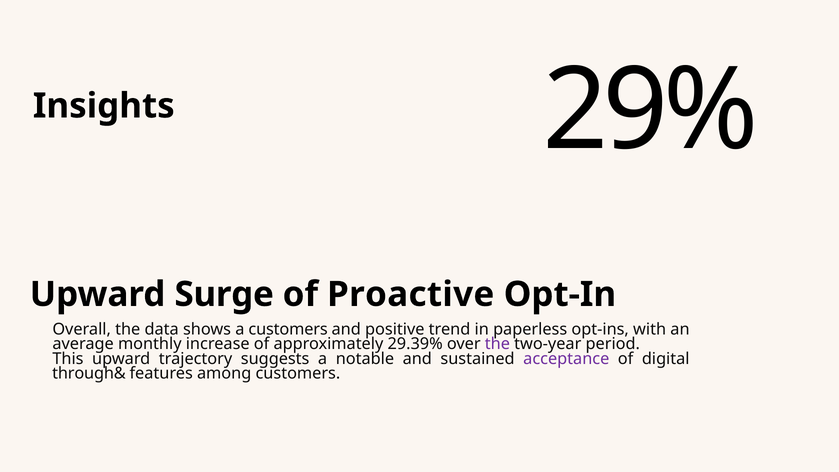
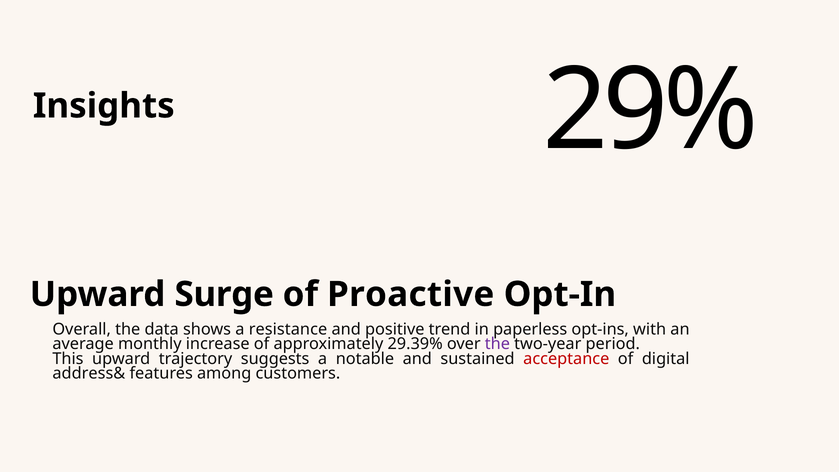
a customers: customers -> resistance
acceptance colour: purple -> red
through&: through& -> address&
